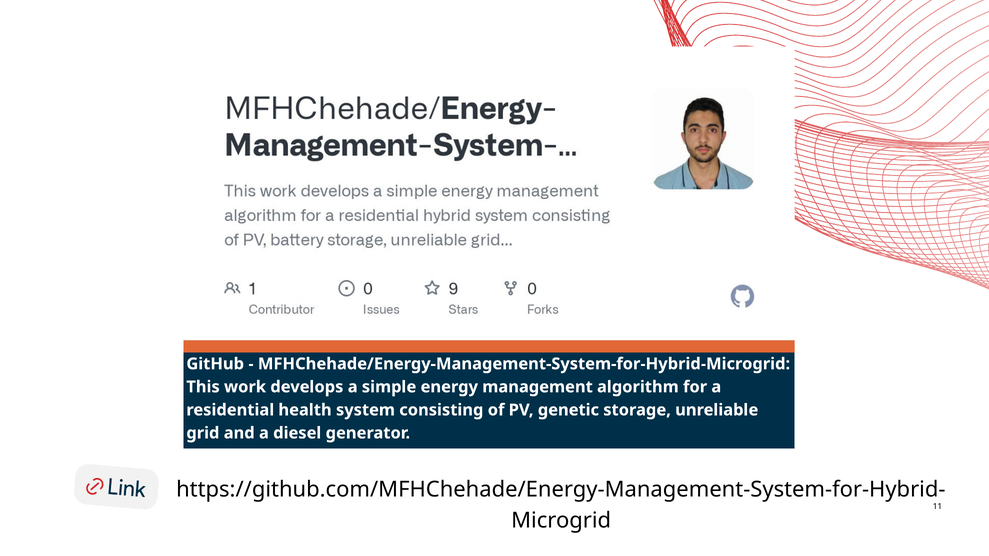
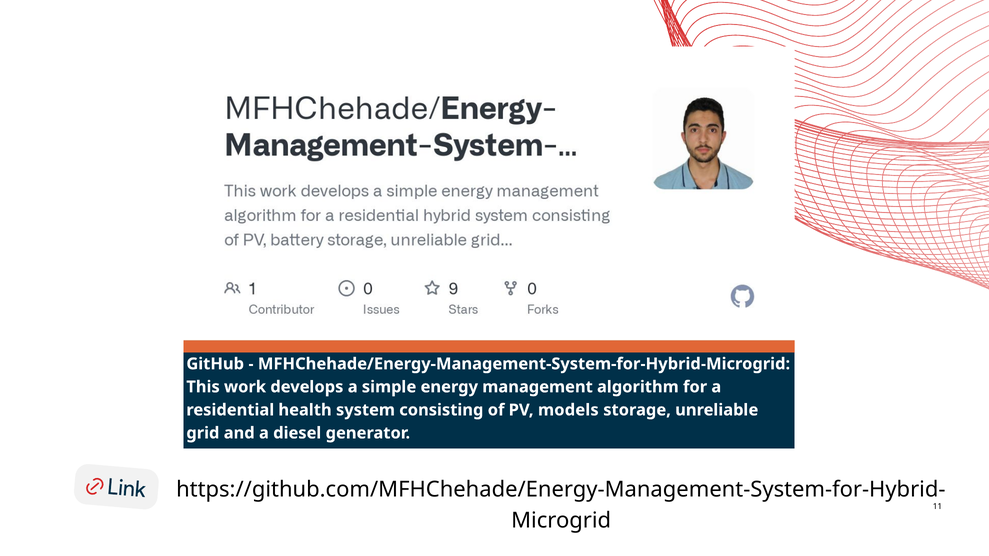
genetic: genetic -> models
